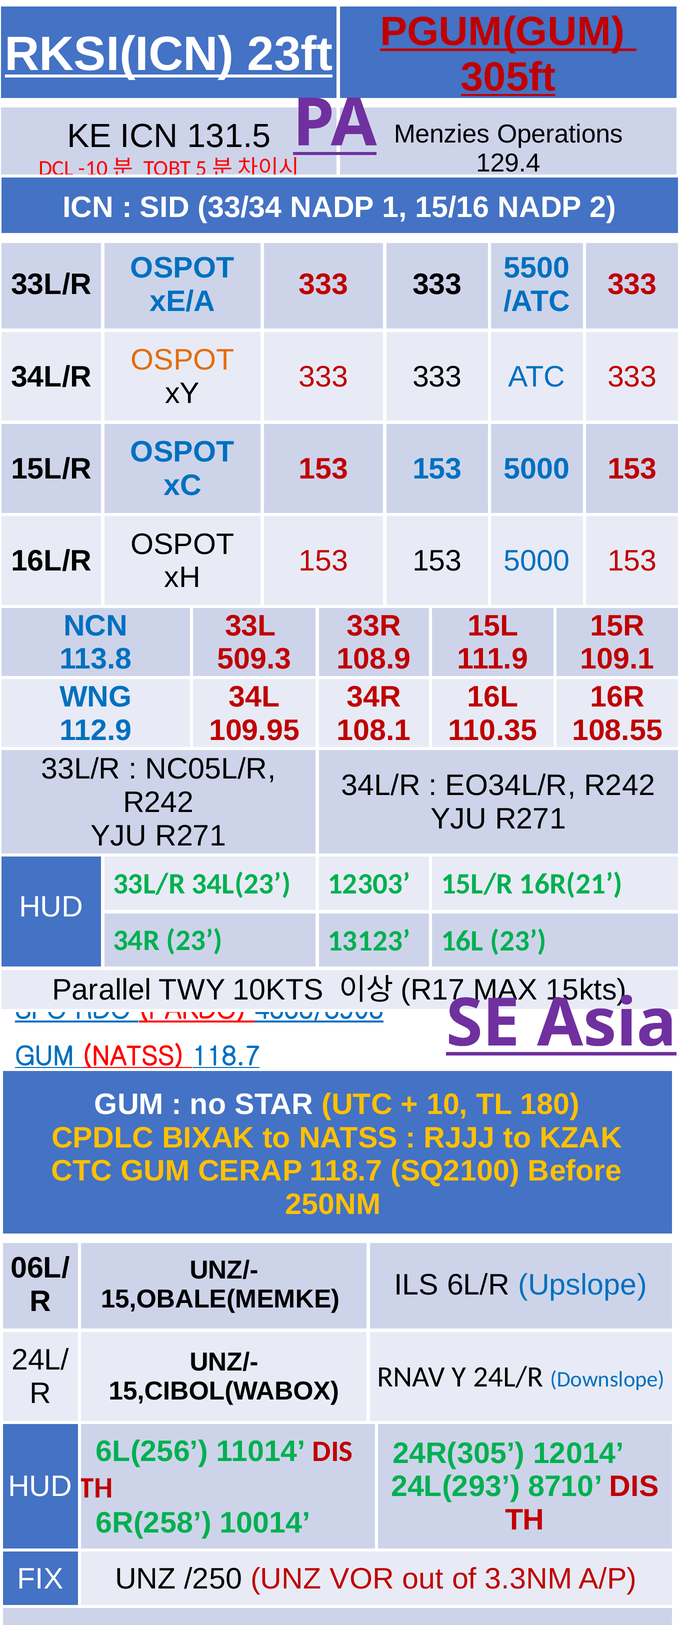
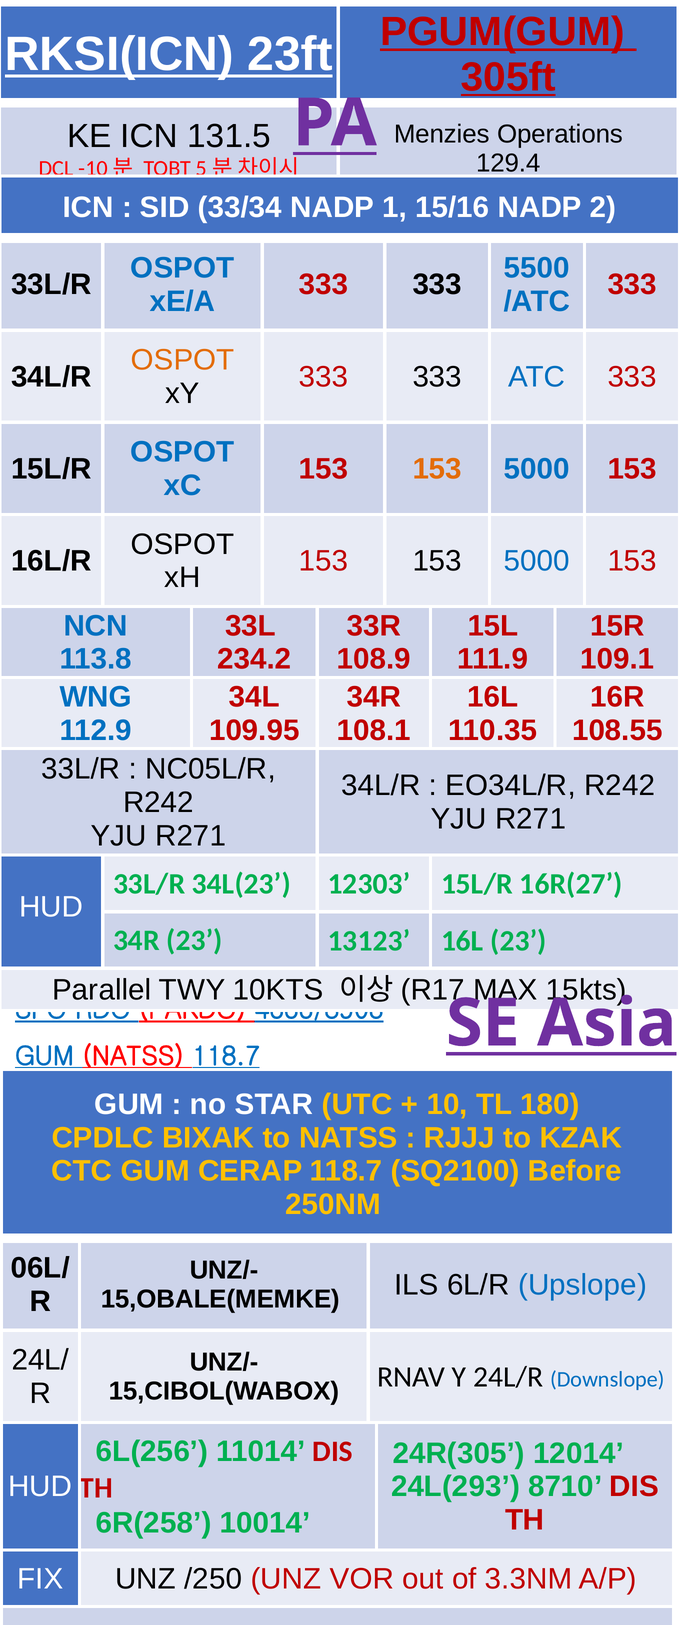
153 at (437, 469) colour: blue -> orange
509.3: 509.3 -> 234.2
16R(21: 16R(21 -> 16R(27
